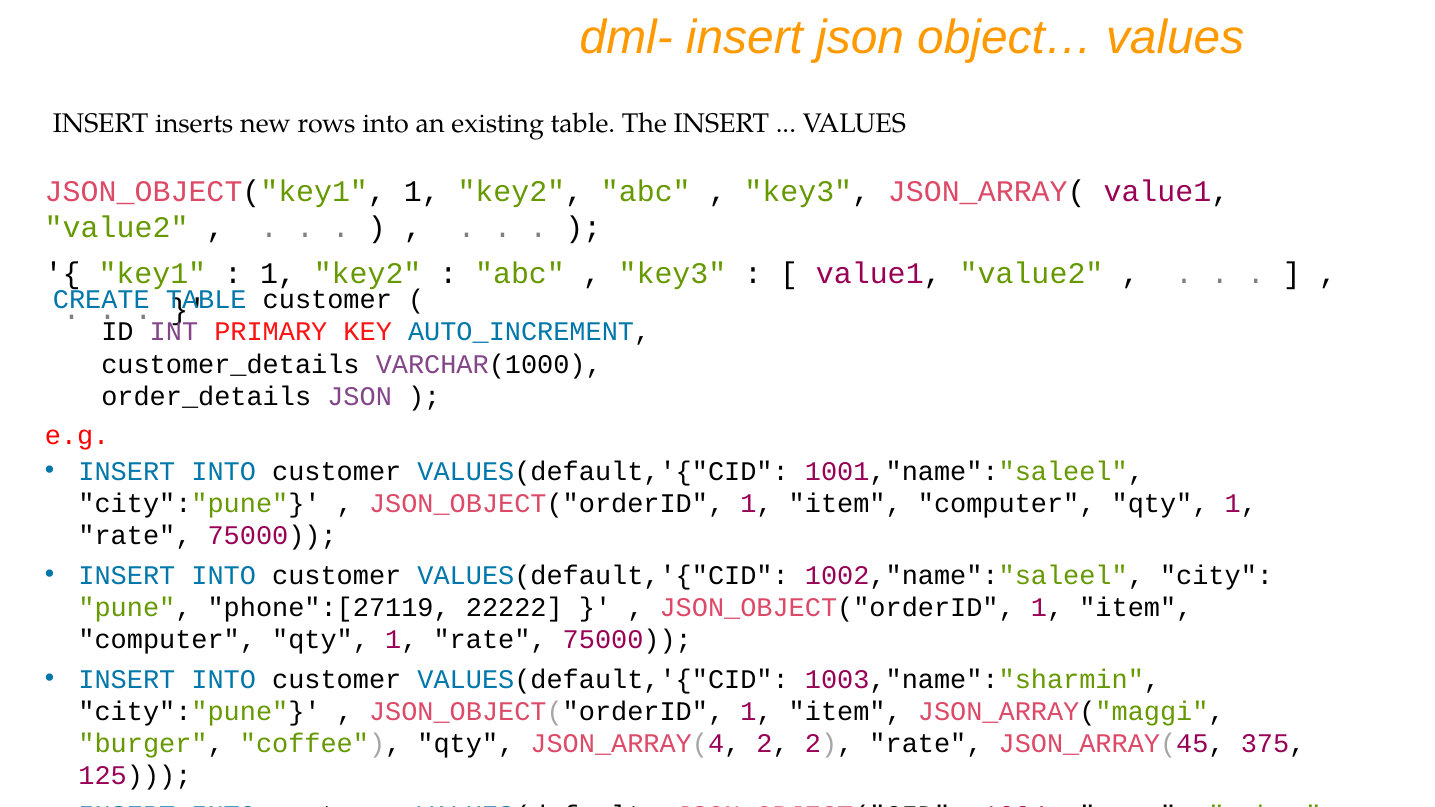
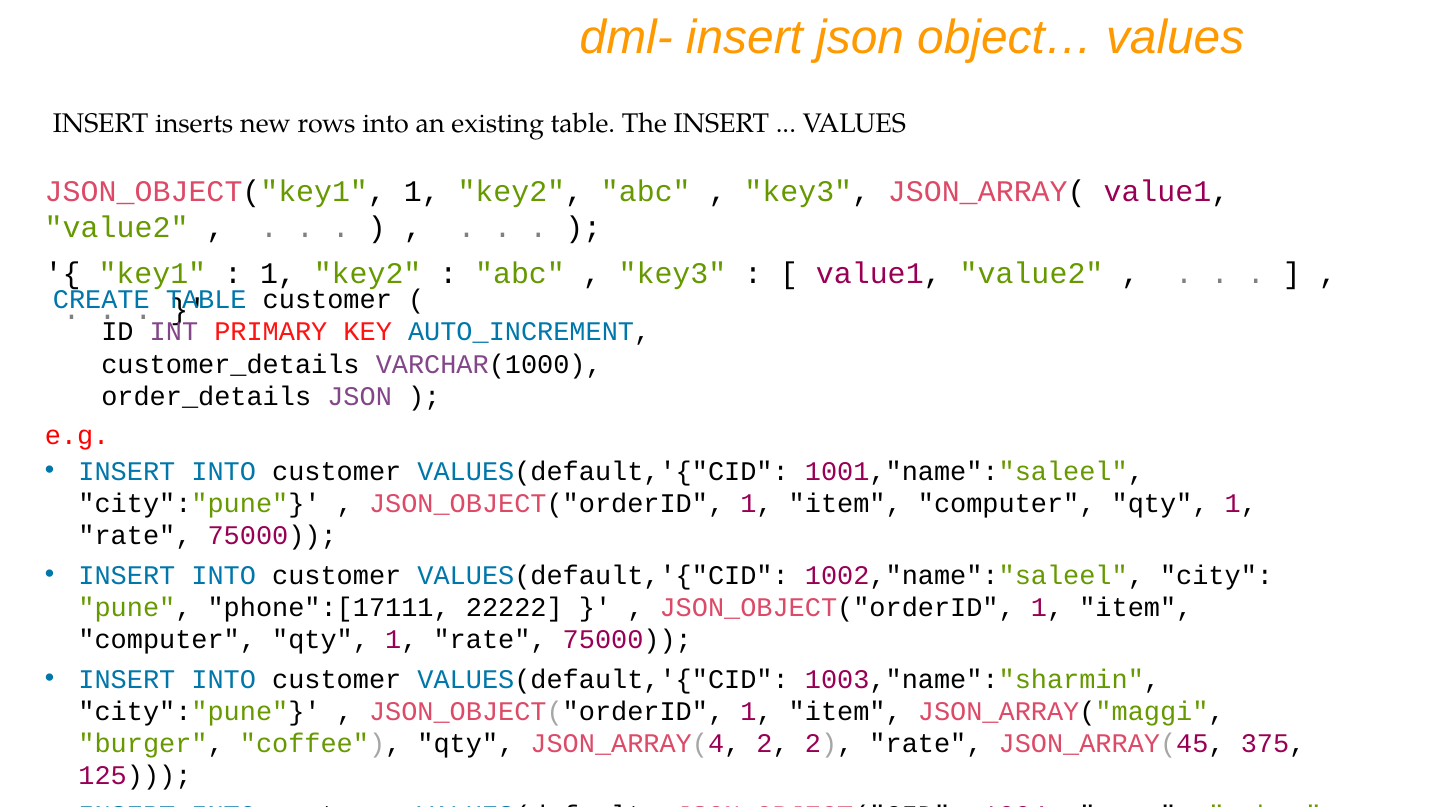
phone":[27119: phone":[27119 -> phone":[17111
